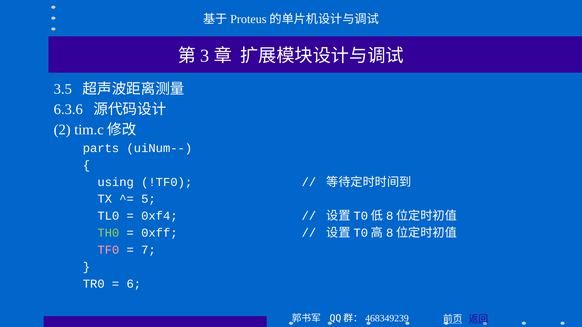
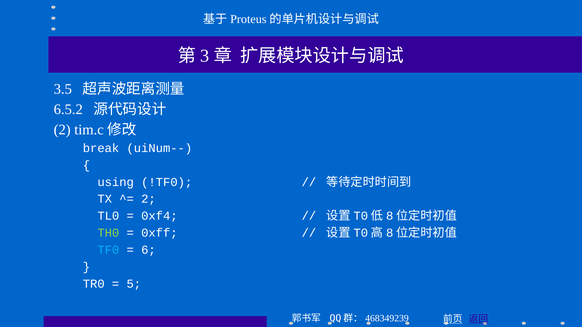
6.3.6: 6.3.6 -> 6.5.2
parts: parts -> break
5 at (148, 199): 5 -> 2
TF0 colour: pink -> light blue
7: 7 -> 6
6: 6 -> 5
